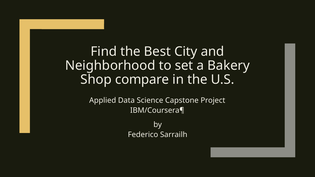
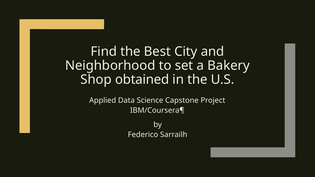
compare: compare -> obtained
